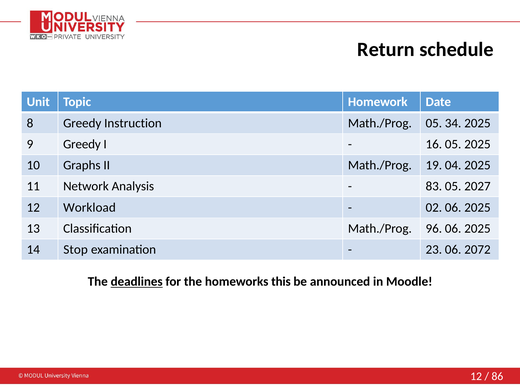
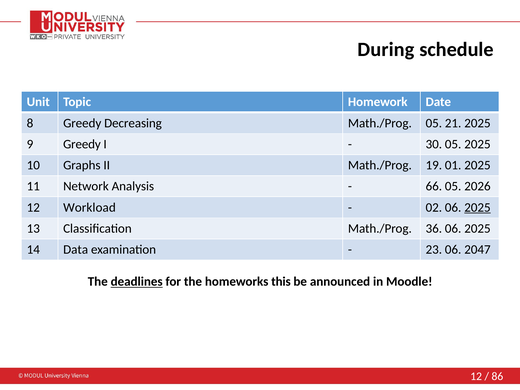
Return: Return -> During
Instruction: Instruction -> Decreasing
34: 34 -> 21
16: 16 -> 30
04: 04 -> 01
83: 83 -> 66
2027: 2027 -> 2026
2025 at (477, 207) underline: none -> present
96: 96 -> 36
Stop: Stop -> Data
2072: 2072 -> 2047
